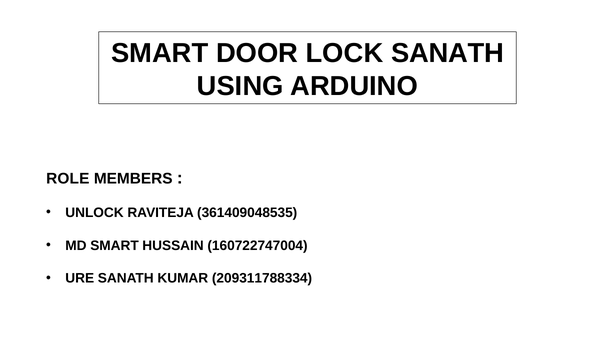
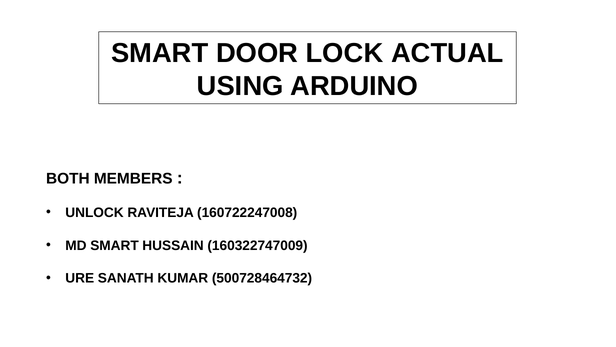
LOCK SANATH: SANATH -> ACTUAL
ROLE: ROLE -> BOTH
361409048535: 361409048535 -> 160722247008
160722747004: 160722747004 -> 160322747009
209311788334: 209311788334 -> 500728464732
